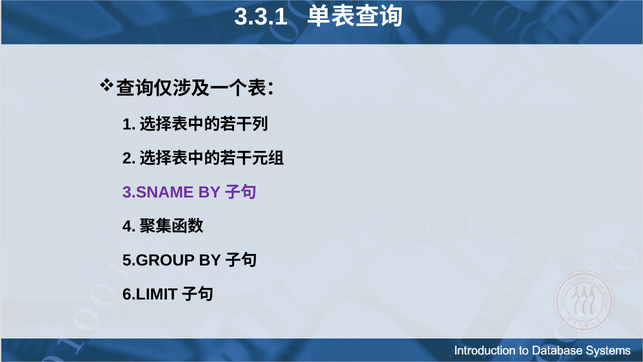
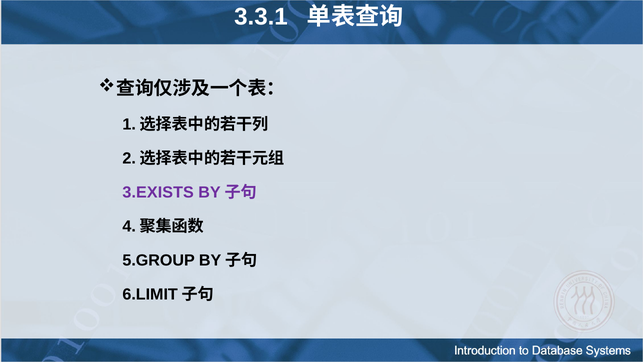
3.SNAME: 3.SNAME -> 3.EXISTS
